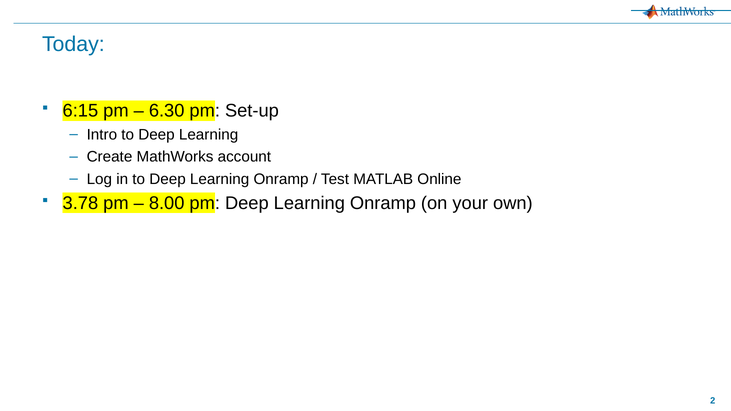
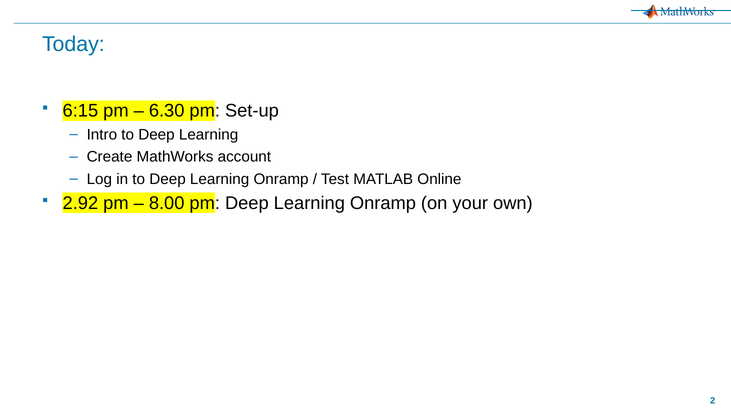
3.78: 3.78 -> 2.92
